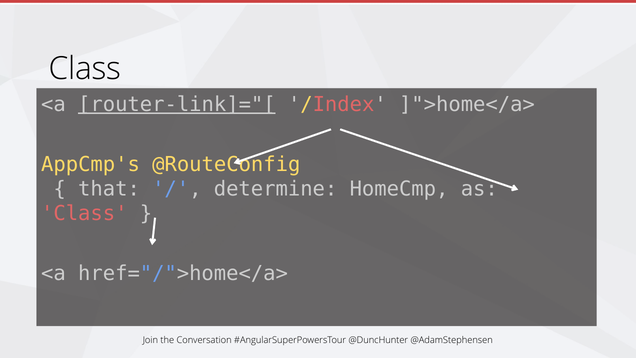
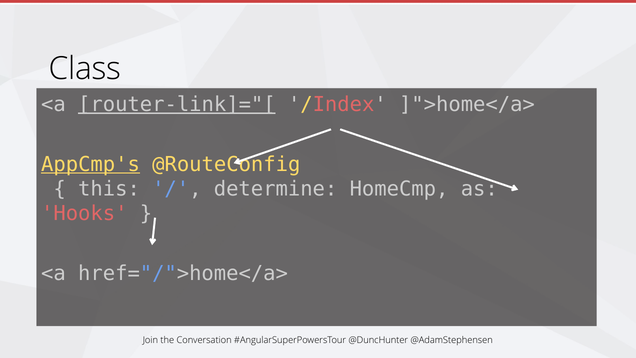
AppCmp's underline: none -> present
that: that -> this
Class at (84, 213): Class -> Hooks
